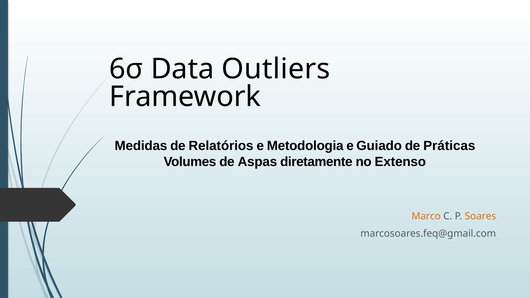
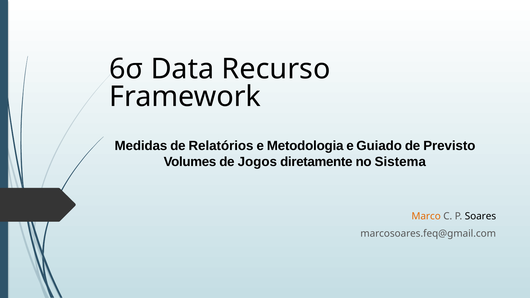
Outliers: Outliers -> Recurso
Práticas: Práticas -> Previsto
Aspas: Aspas -> Jogos
Extenso: Extenso -> Sistema
Soares colour: orange -> black
